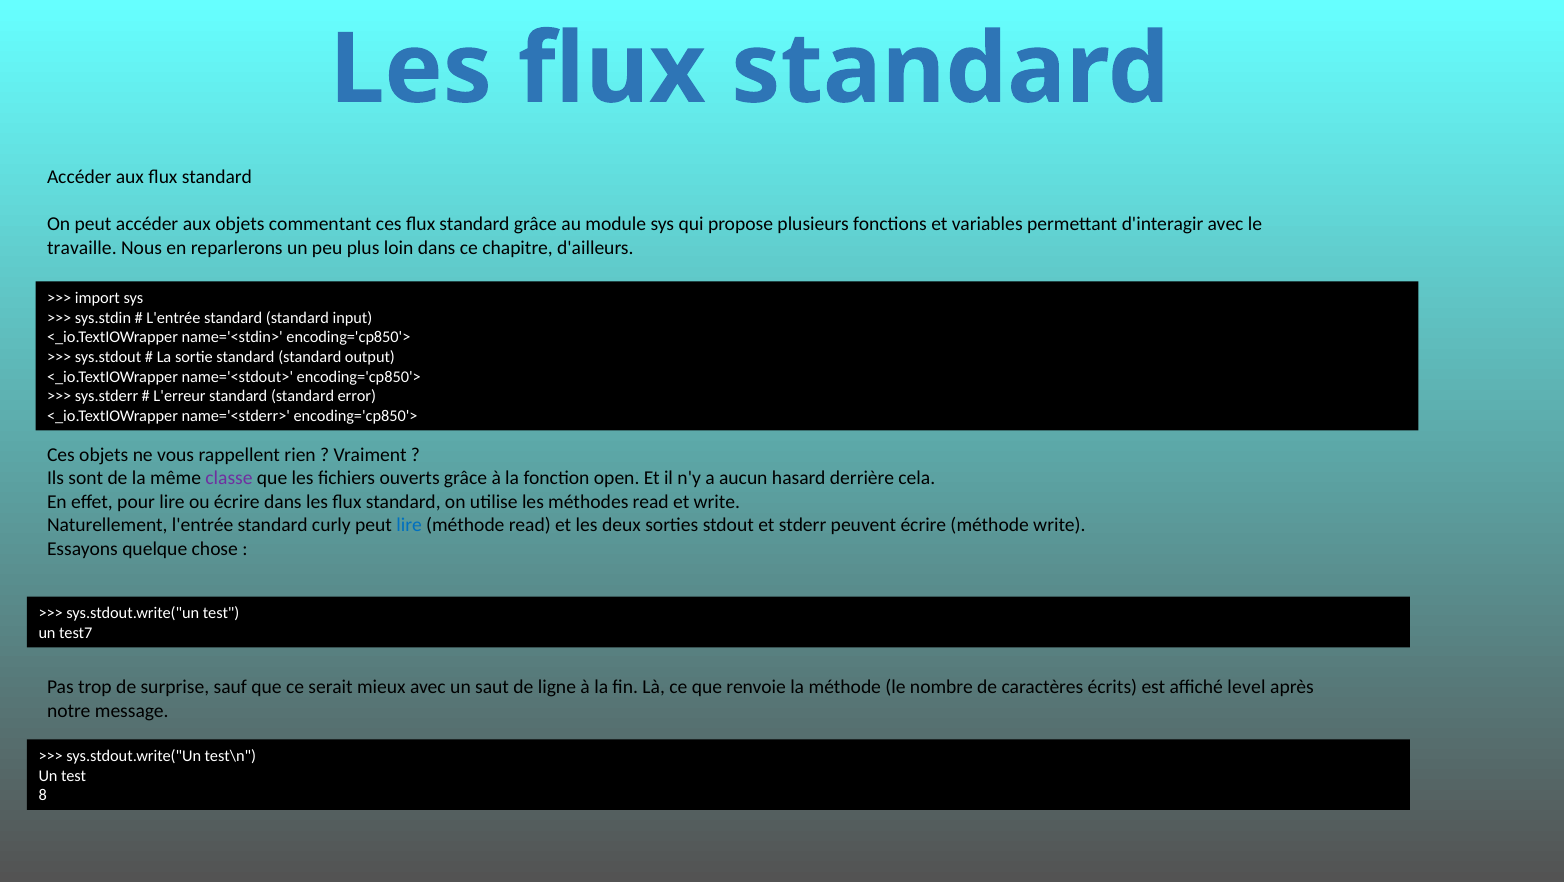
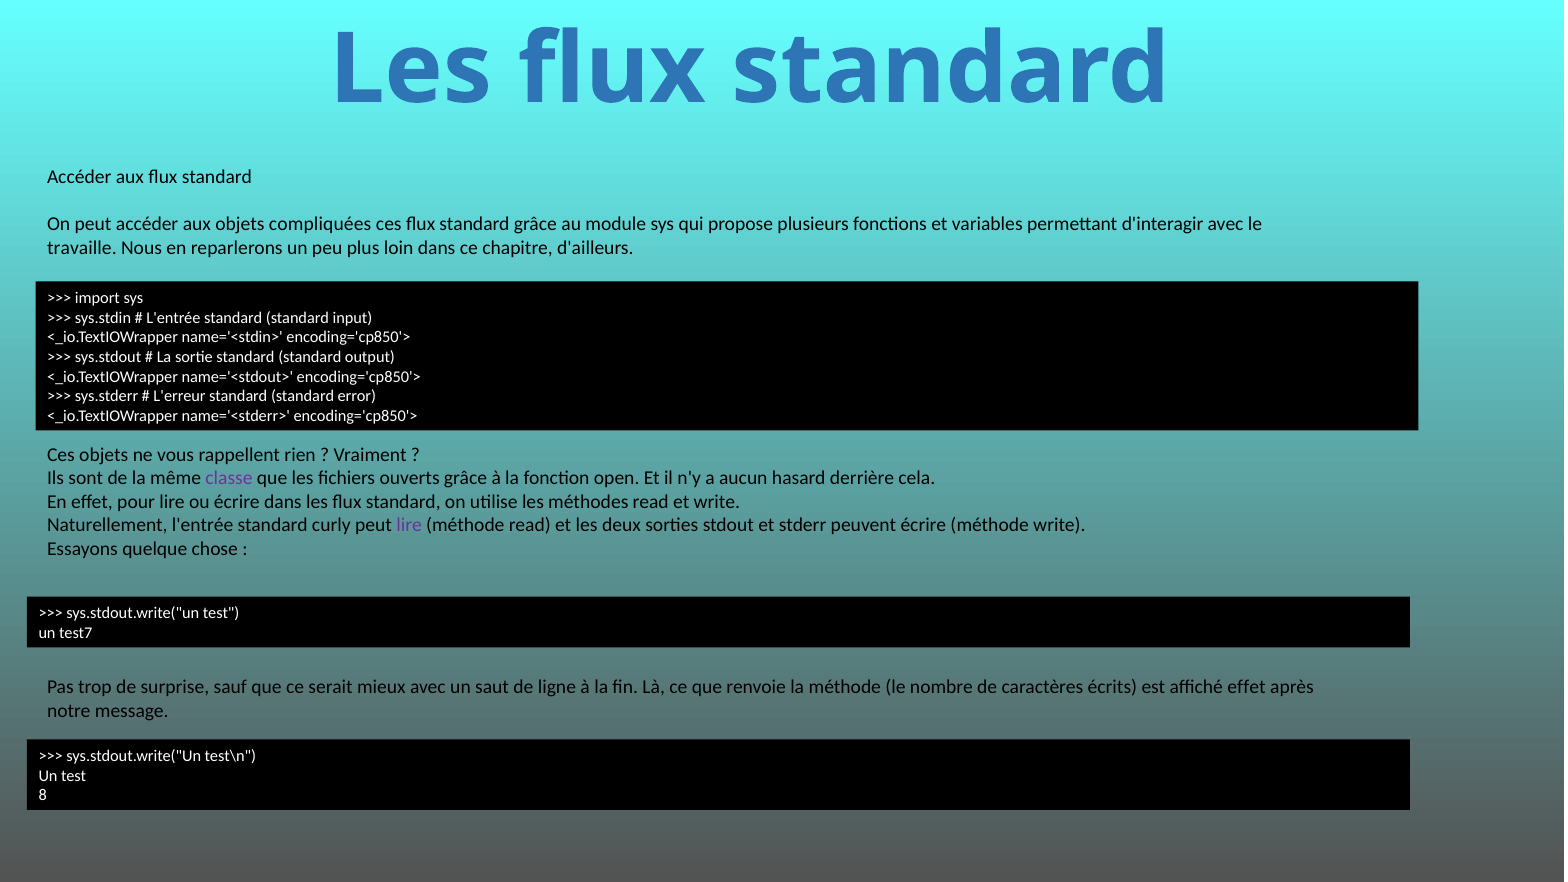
commentant: commentant -> compliquées
lire at (409, 525) colour: blue -> purple
affiché level: level -> effet
